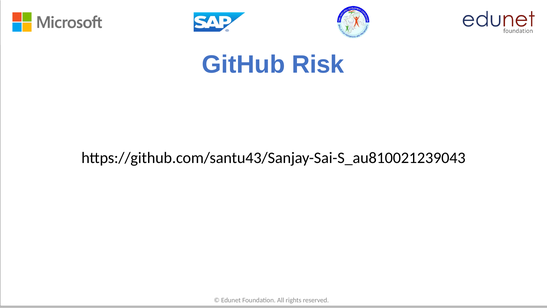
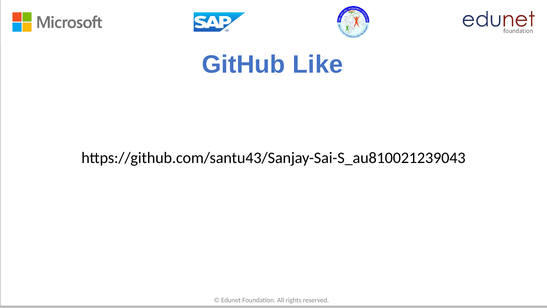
Risk: Risk -> Like
